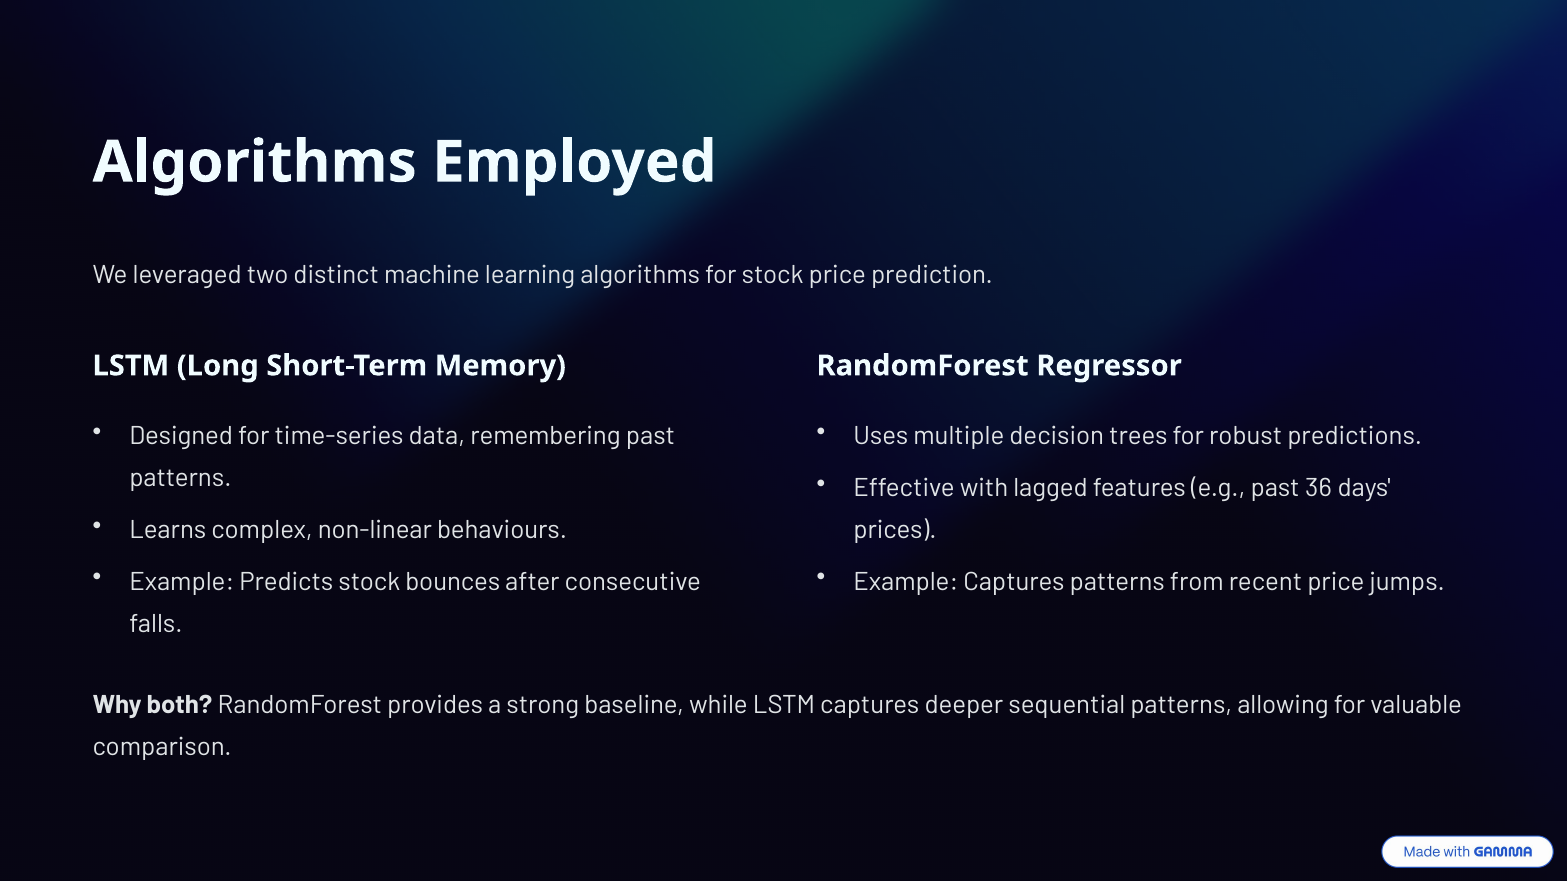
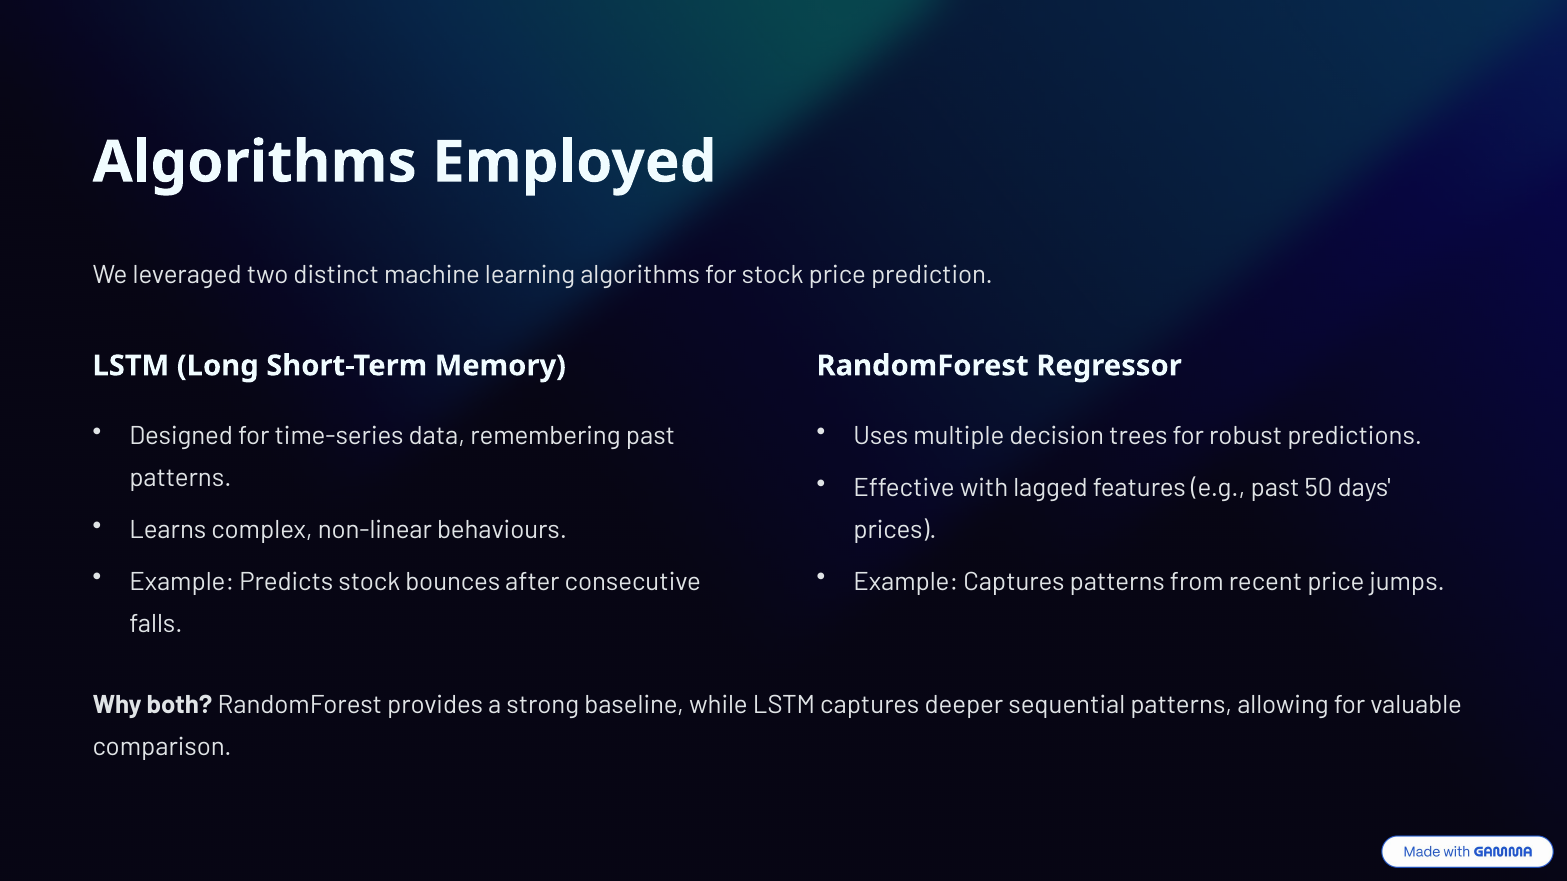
36: 36 -> 50
